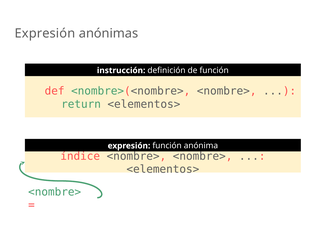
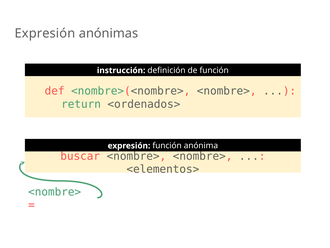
return <elementos>: <elementos> -> <ordenados>
índice: índice -> buscar
